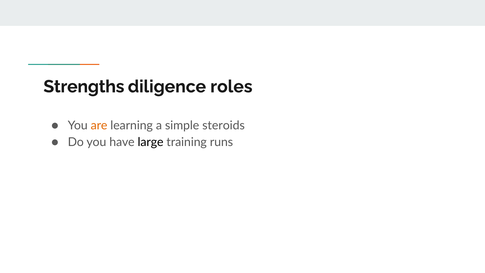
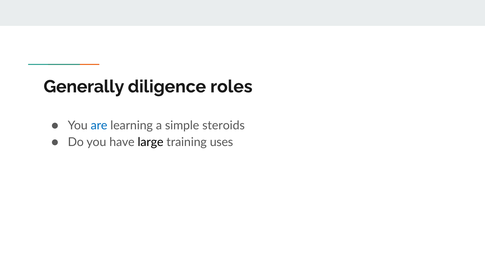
Strengths: Strengths -> Generally
are colour: orange -> blue
runs: runs -> uses
